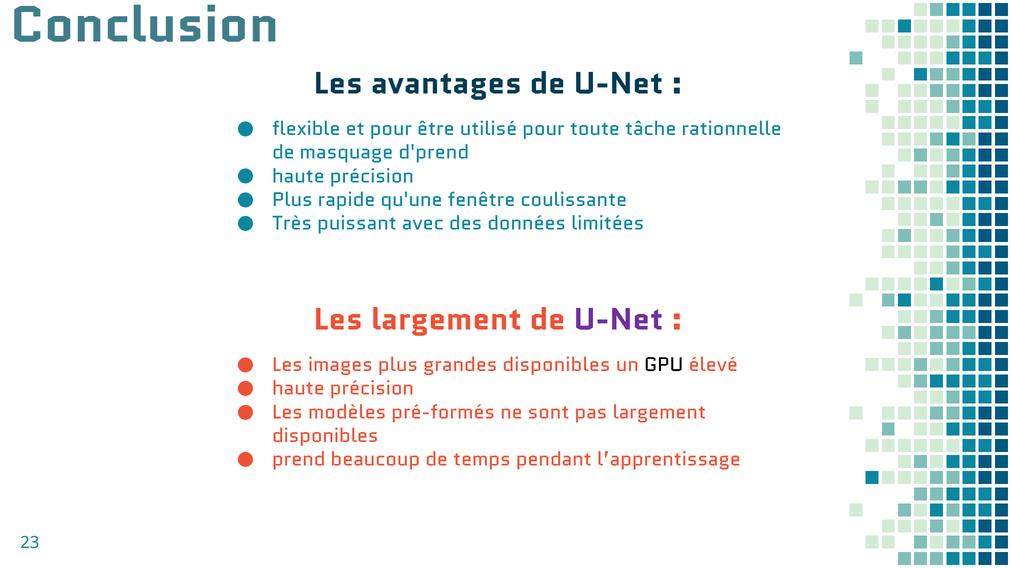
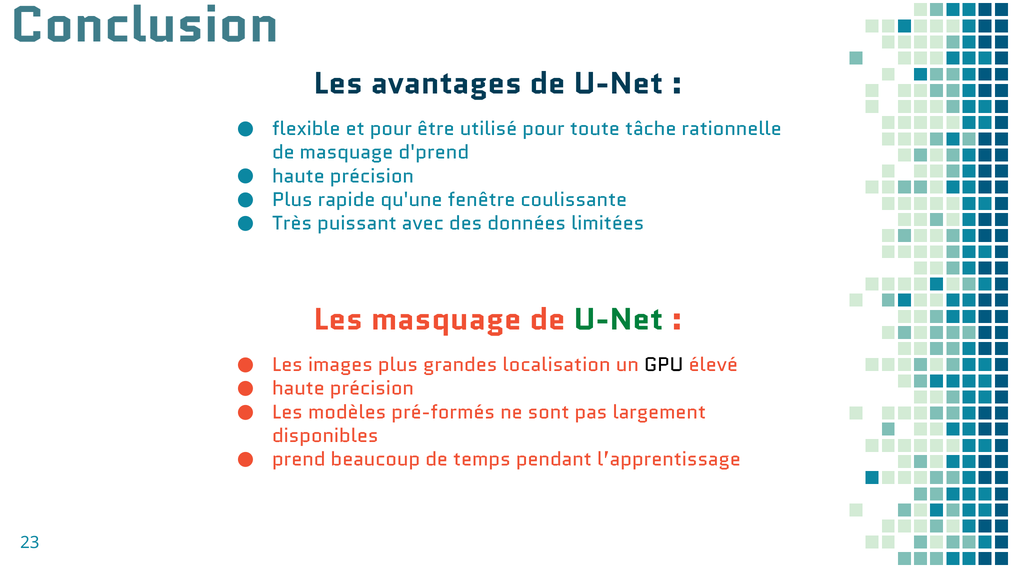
Les largement: largement -> masquage
U-Net at (619, 320) colour: purple -> green
grandes disponibles: disponibles -> localisation
